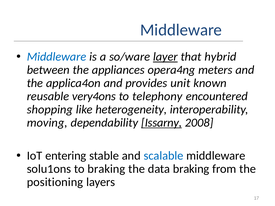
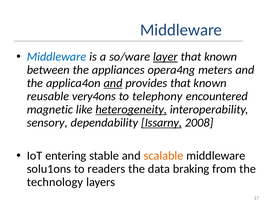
hybrid at (220, 57): hybrid -> known
and at (113, 83) underline: none -> present
provides unit: unit -> that
shopping: shopping -> magnetic
heterogeneity underline: none -> present
moving: moving -> sensory
scalable colour: blue -> orange
to braking: braking -> readers
positioning: positioning -> technology
